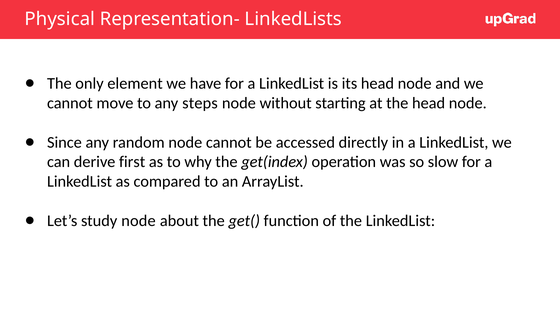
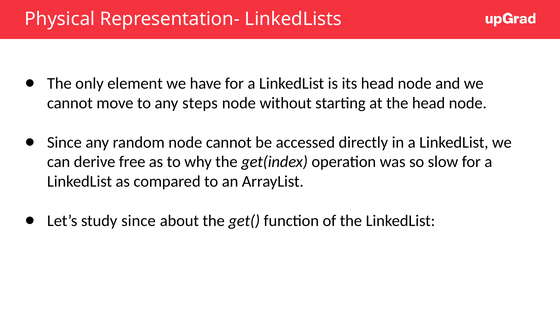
first: first -> free
study node: node -> since
